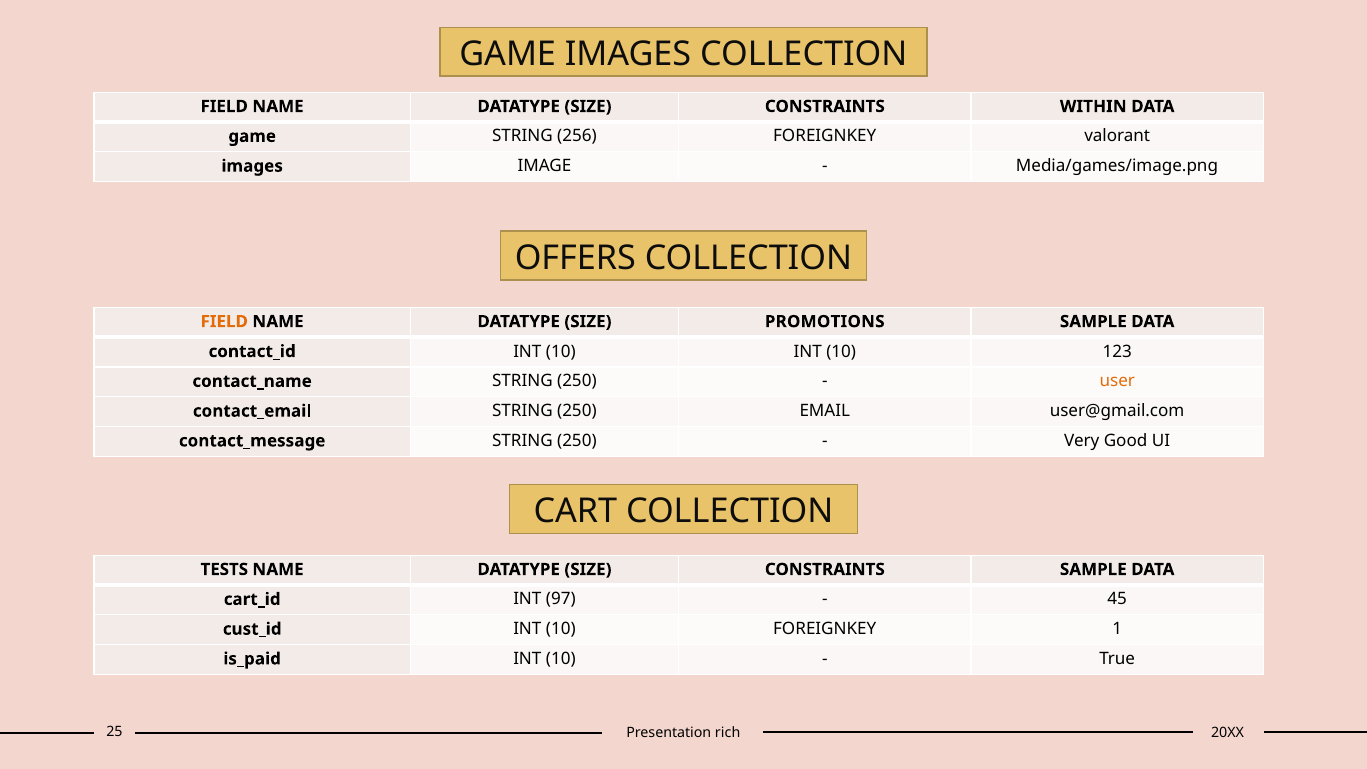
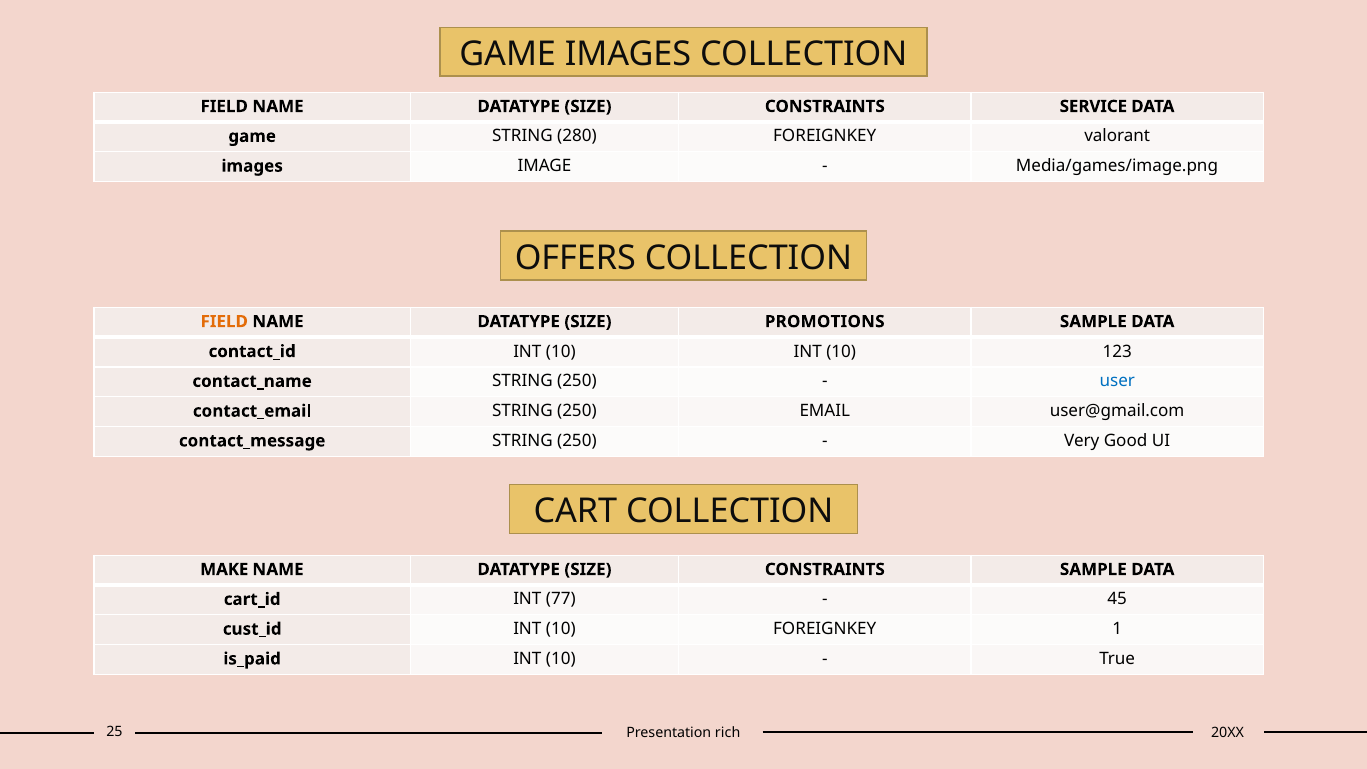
WITHIN: WITHIN -> SERVICE
256: 256 -> 280
user colour: orange -> blue
TESTS: TESTS -> MAKE
97: 97 -> 77
